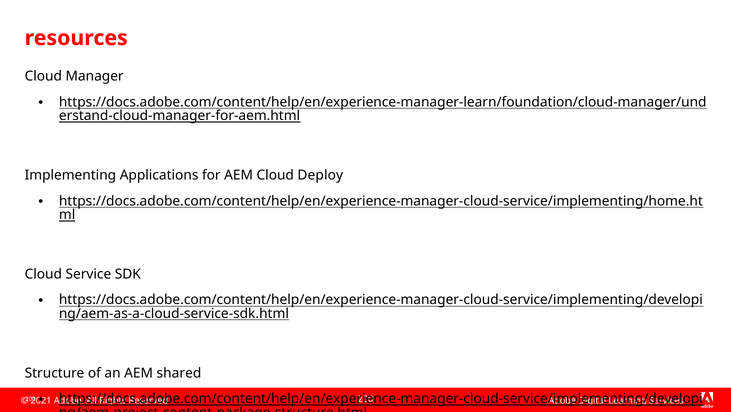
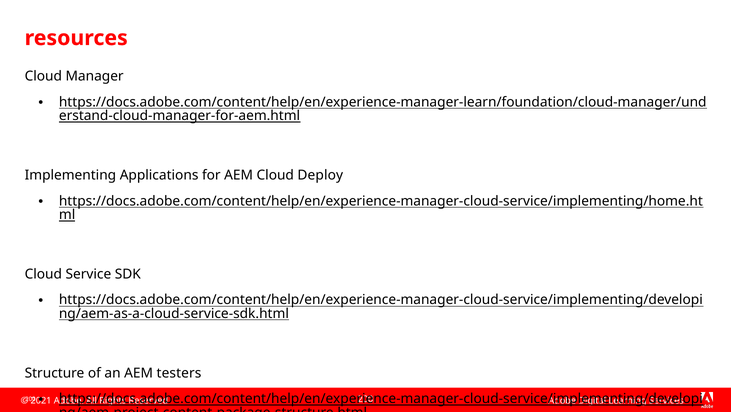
shared: shared -> testers
